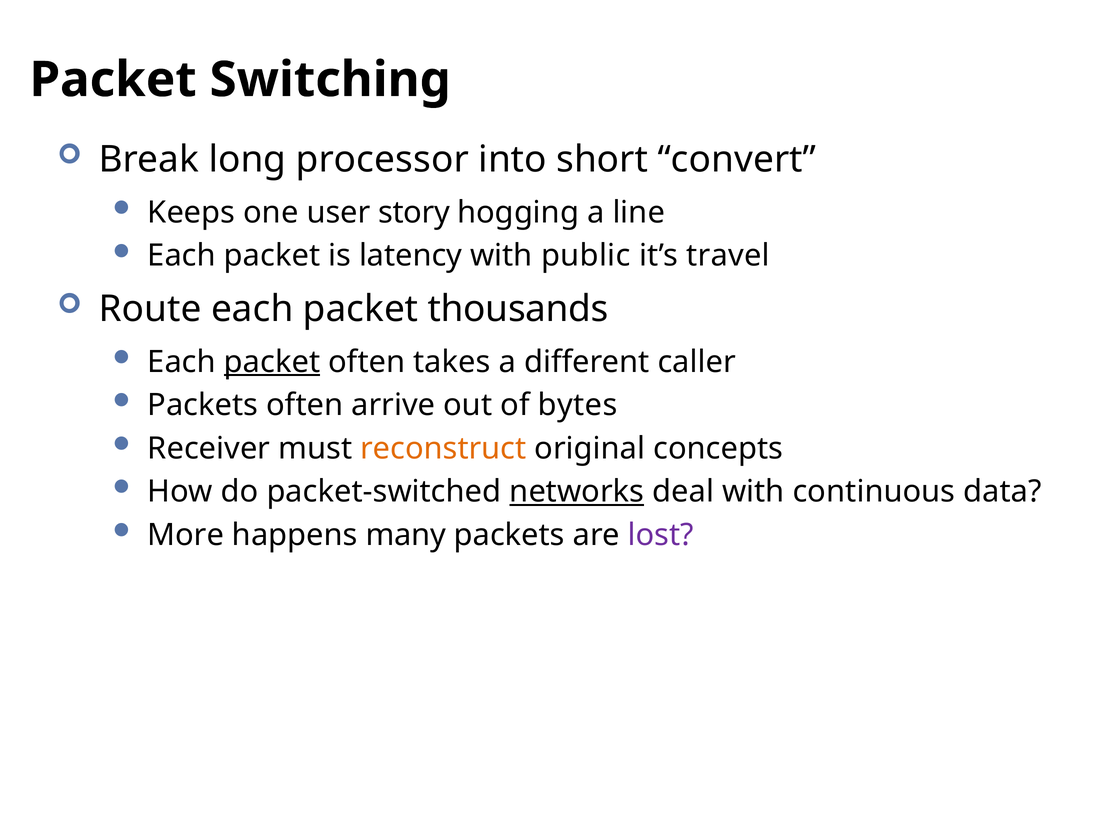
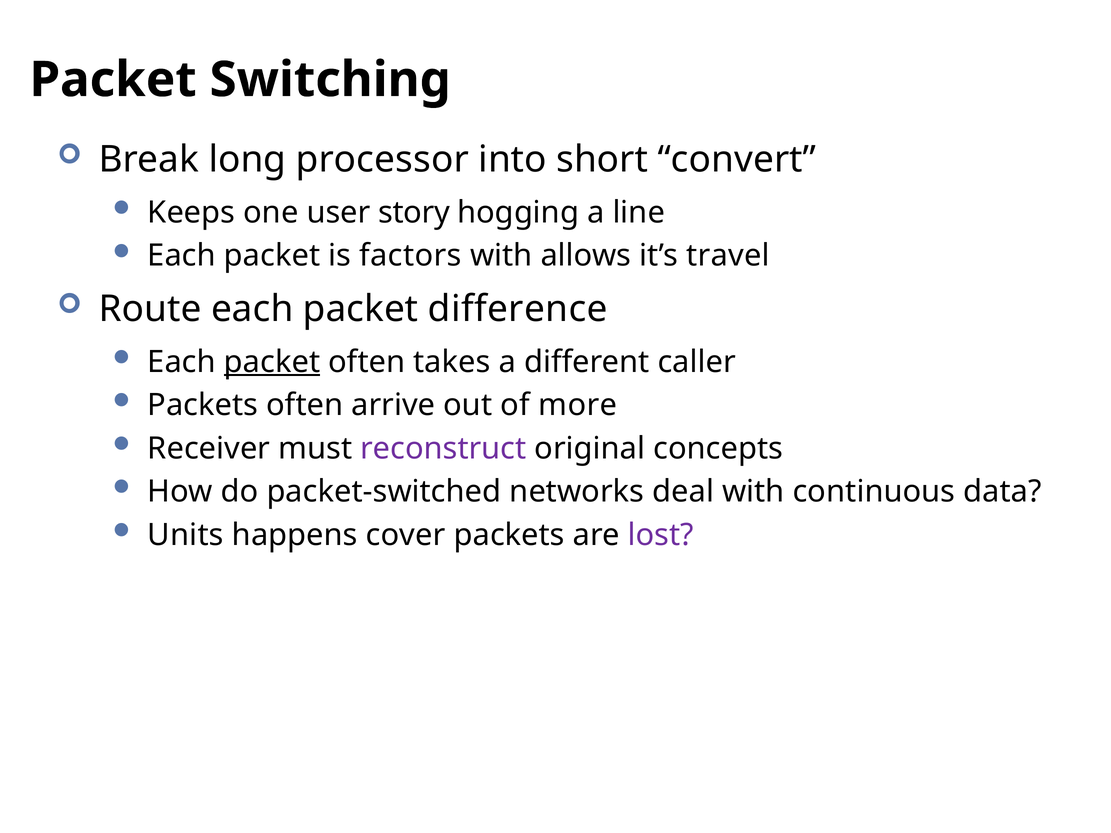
latency: latency -> factors
public: public -> allows
thousands: thousands -> difference
bytes: bytes -> more
reconstruct colour: orange -> purple
networks underline: present -> none
More: More -> Units
many: many -> cover
